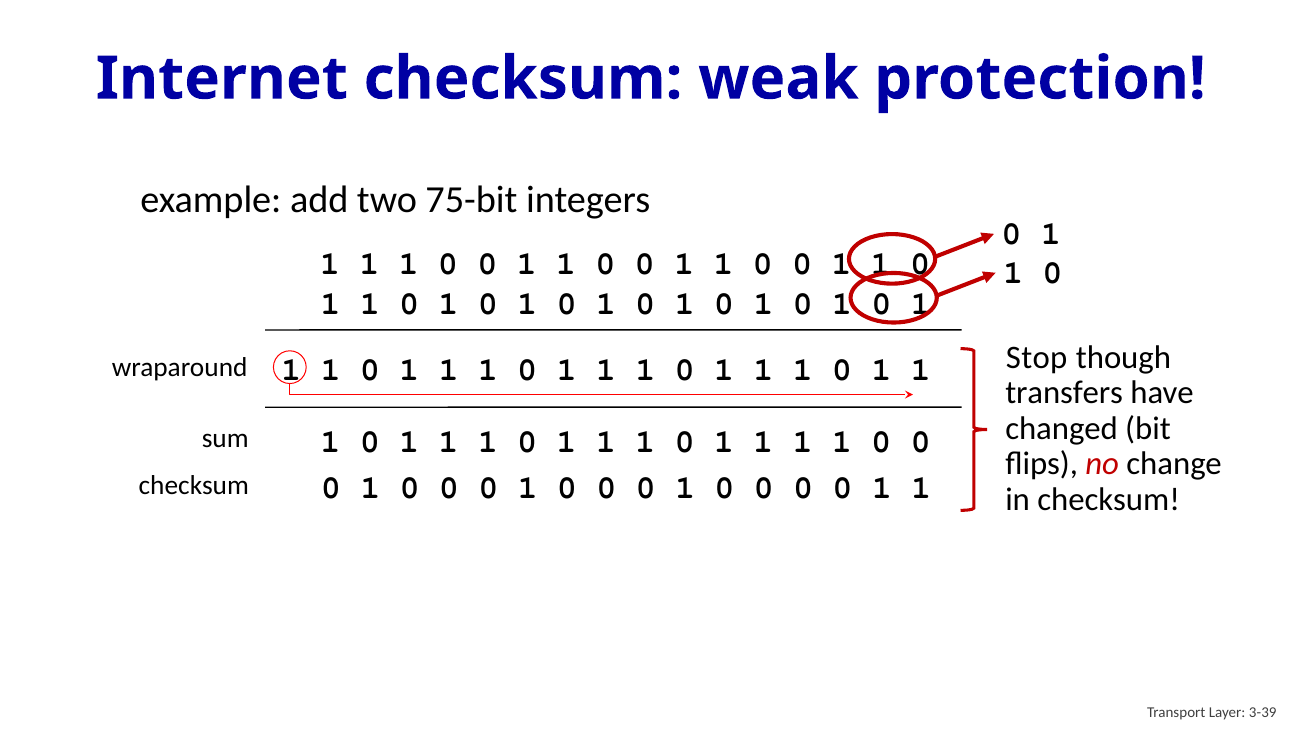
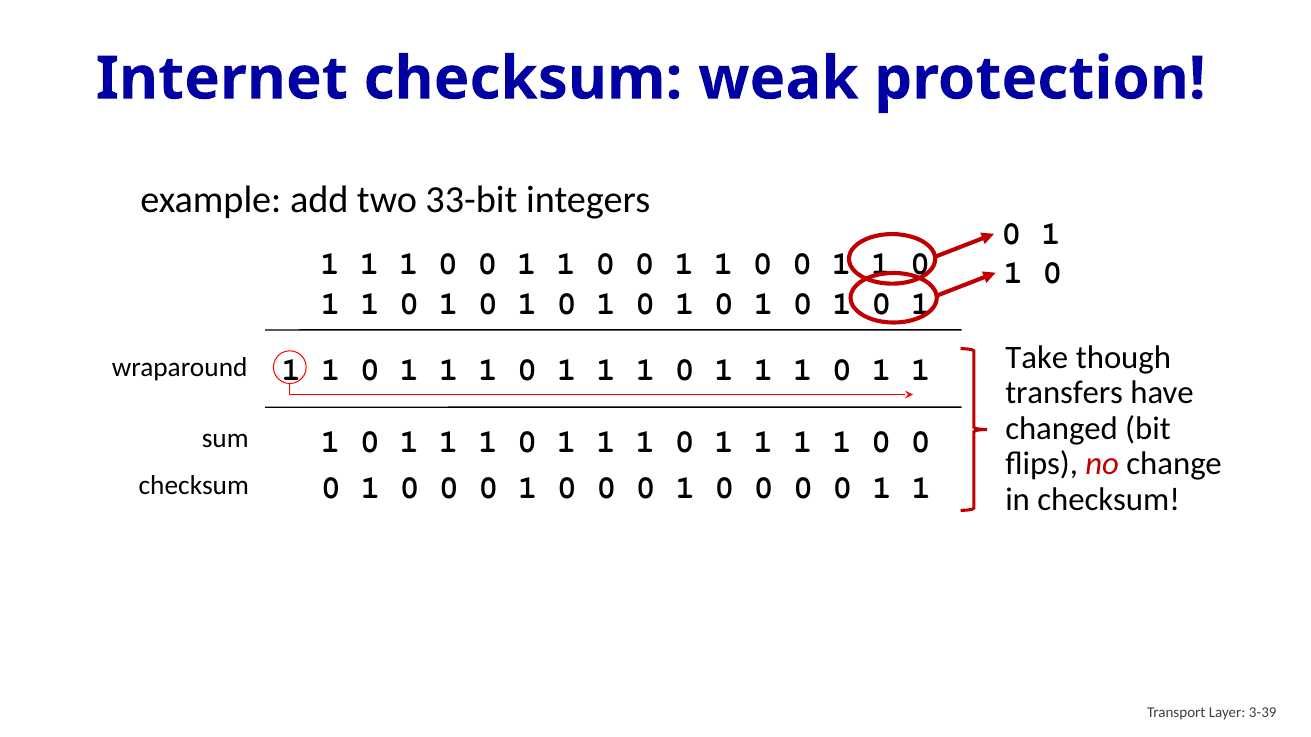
75-bit: 75-bit -> 33-bit
Stop: Stop -> Take
